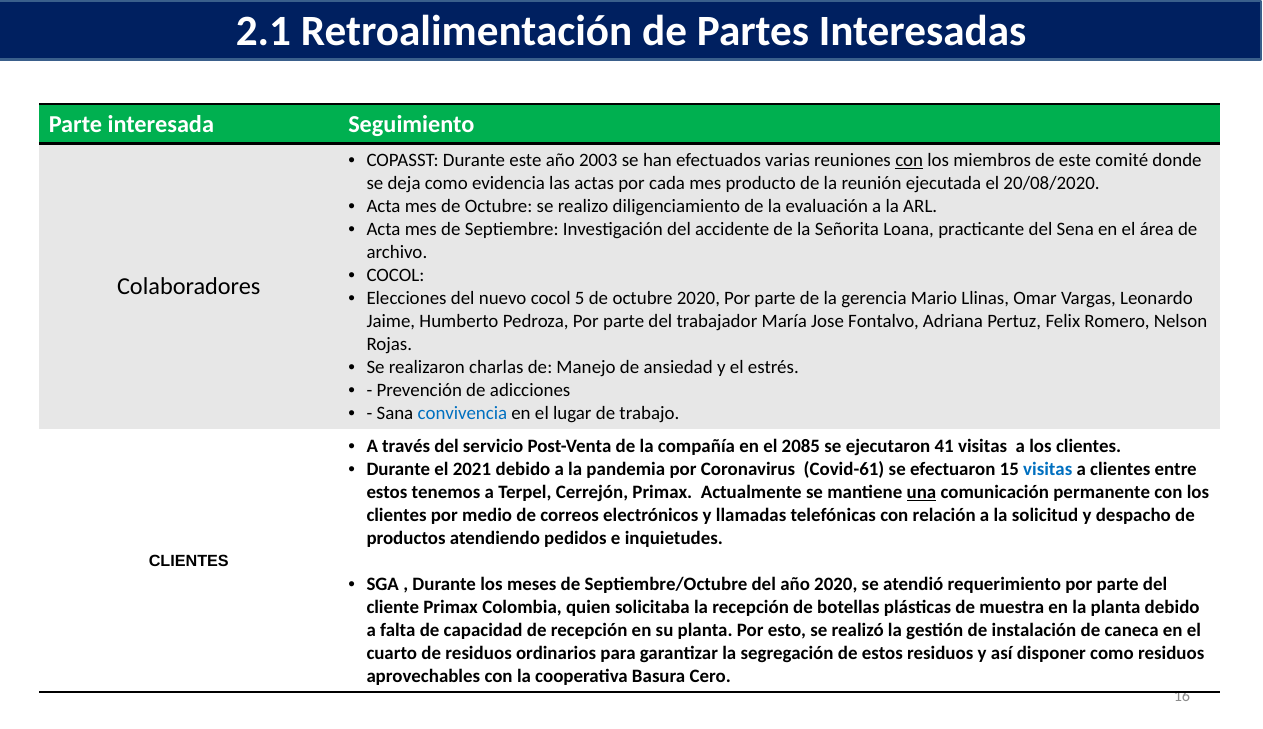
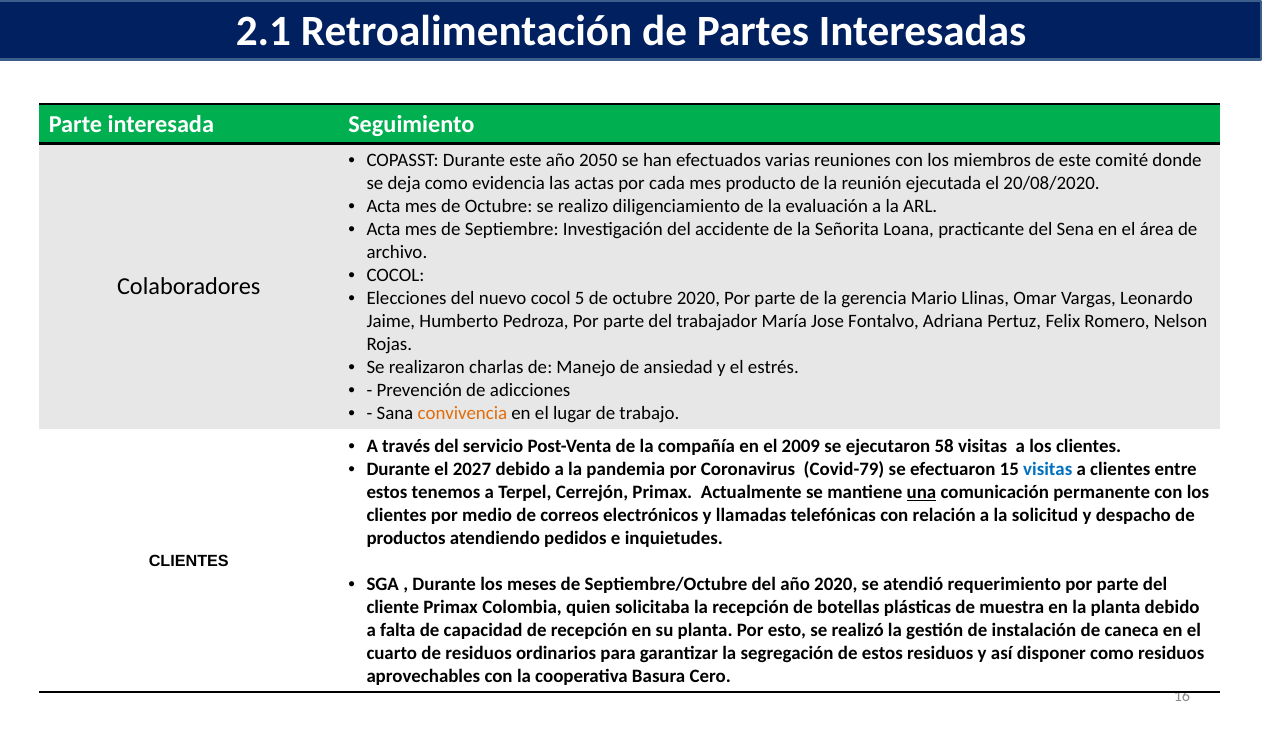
2003: 2003 -> 2050
con at (909, 160) underline: present -> none
convivencia colour: blue -> orange
2085: 2085 -> 2009
41: 41 -> 58
2021: 2021 -> 2027
Covid-61: Covid-61 -> Covid-79
